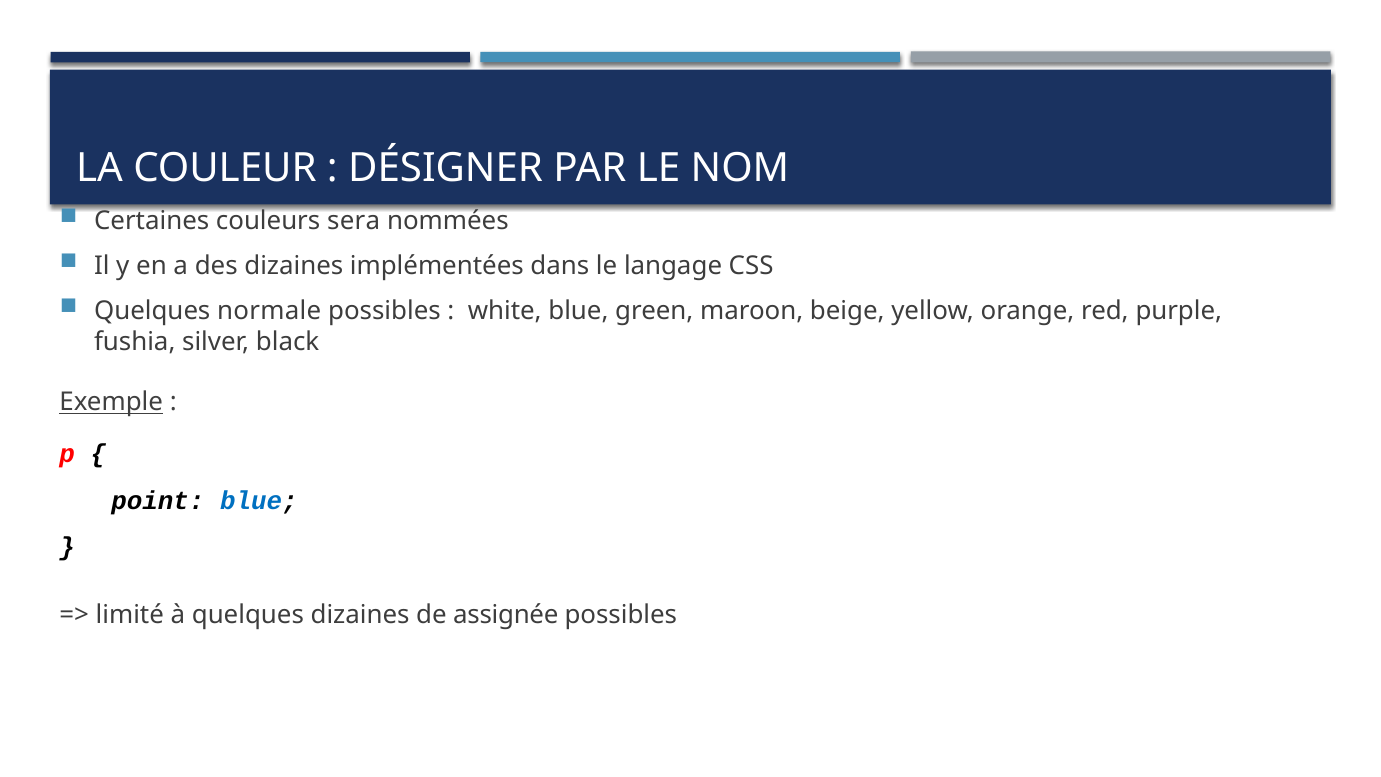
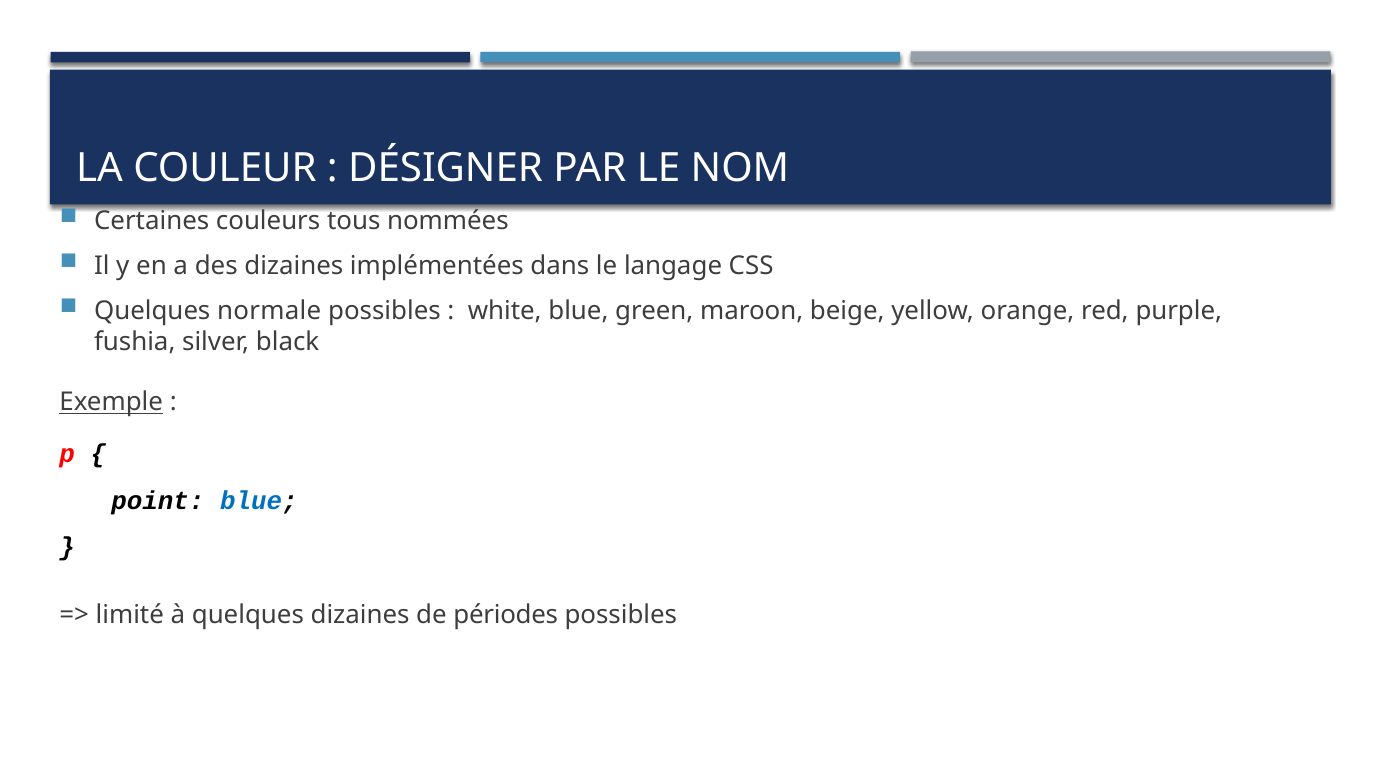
sera: sera -> tous
assignée: assignée -> périodes
